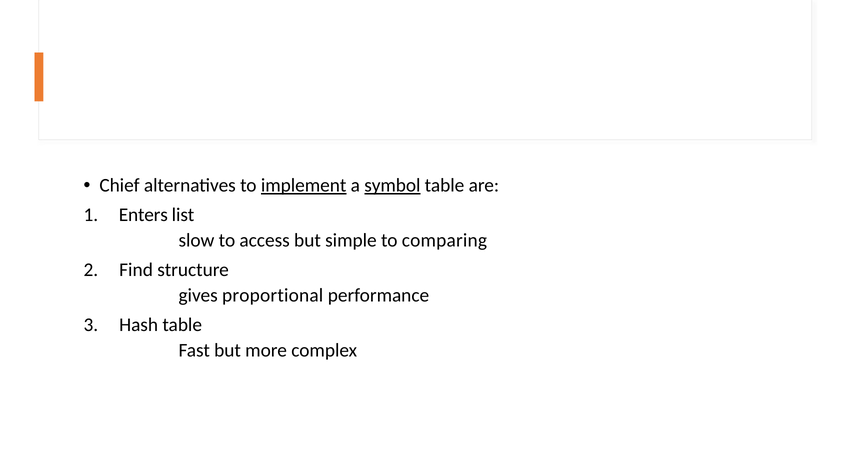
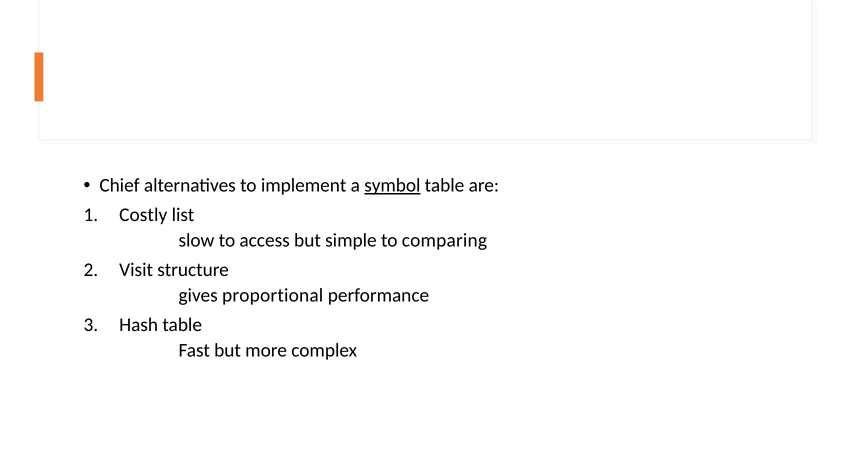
implement underline: present -> none
Enters: Enters -> Costly
Find: Find -> Visit
